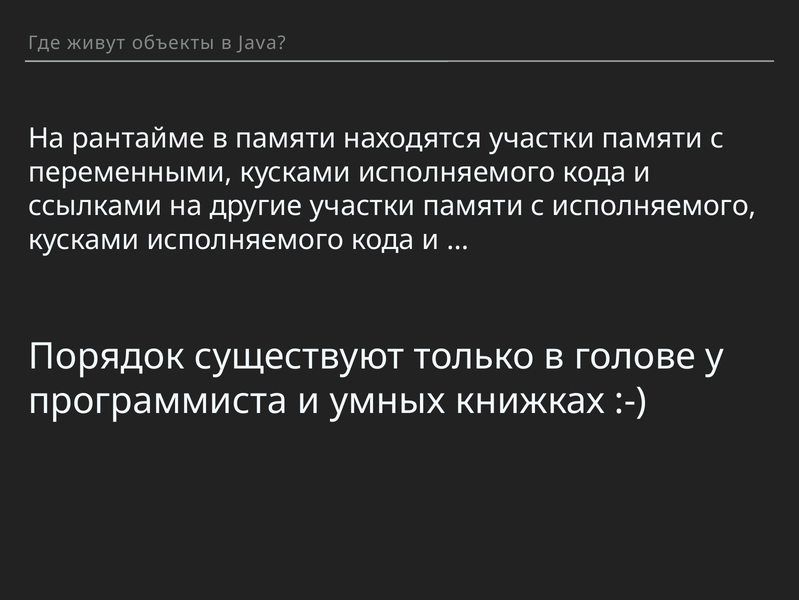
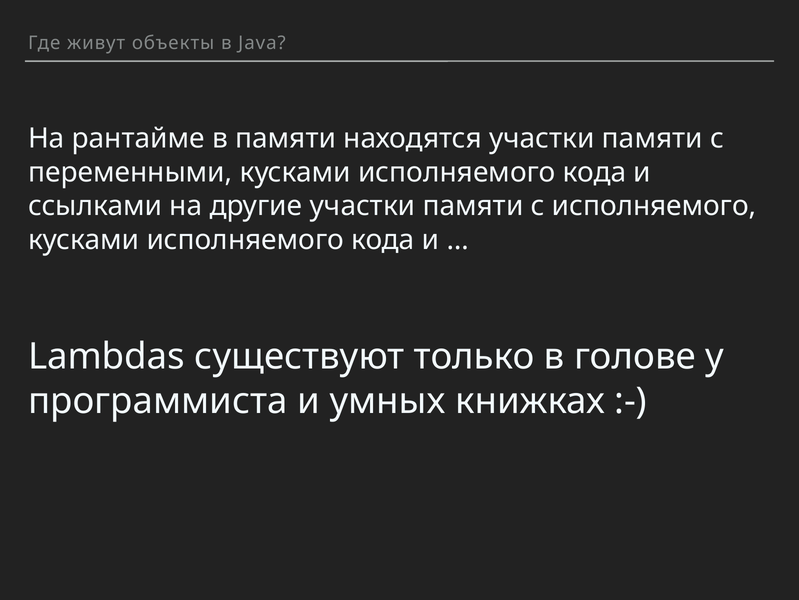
Порядок: Порядок -> Lambdas
